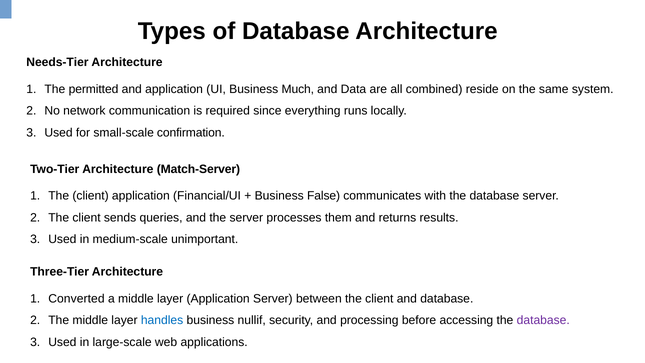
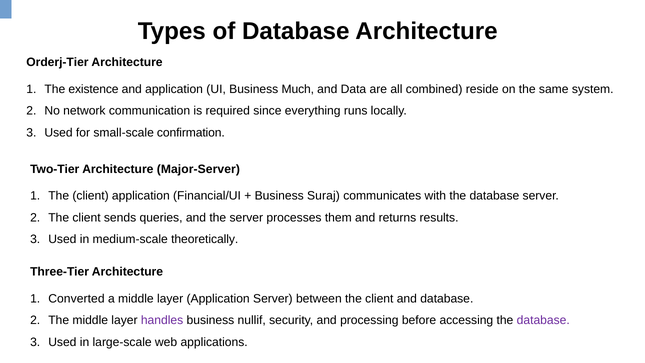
Needs-Tier: Needs-Tier -> Orderj-Tier
permitted: permitted -> existence
Match-Server: Match-Server -> Major-Server
False: False -> Suraj
unimportant: unimportant -> theoretically
handles colour: blue -> purple
